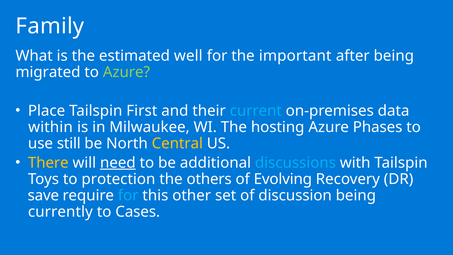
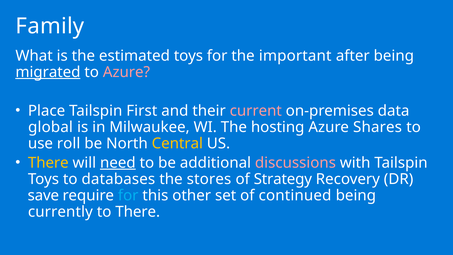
estimated well: well -> toys
migrated underline: none -> present
Azure at (126, 72) colour: light green -> pink
current colour: light blue -> pink
within: within -> global
Phases: Phases -> Shares
still: still -> roll
discussions colour: light blue -> pink
protection: protection -> databases
others: others -> stores
Evolving: Evolving -> Strategy
discussion: discussion -> continued
to Cases: Cases -> There
